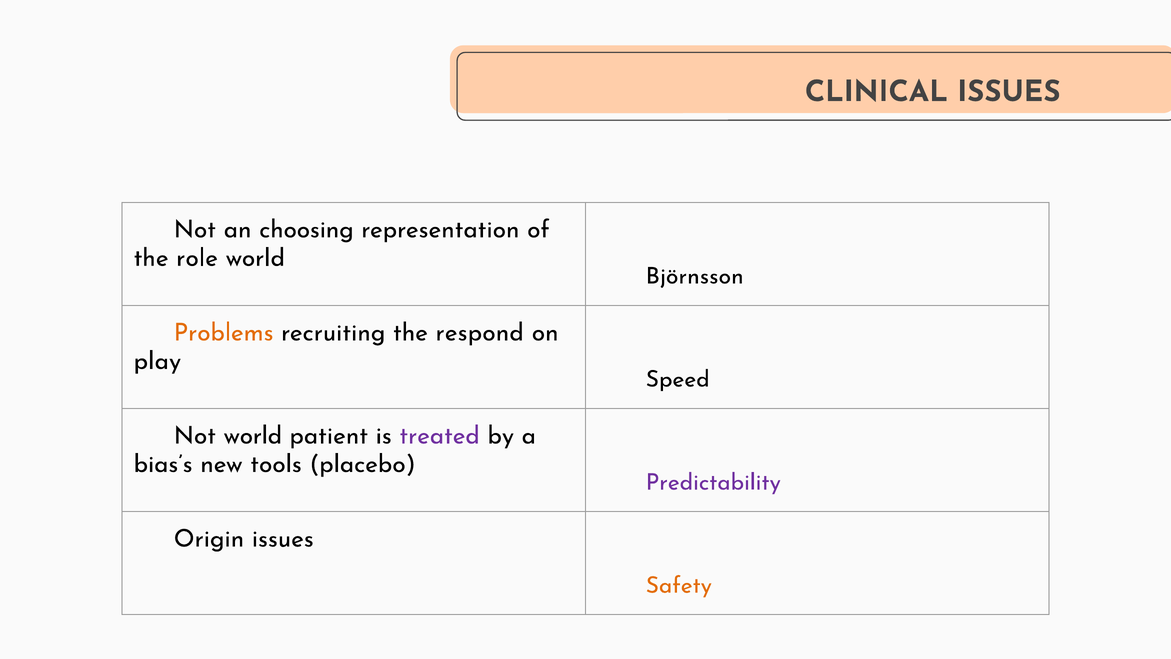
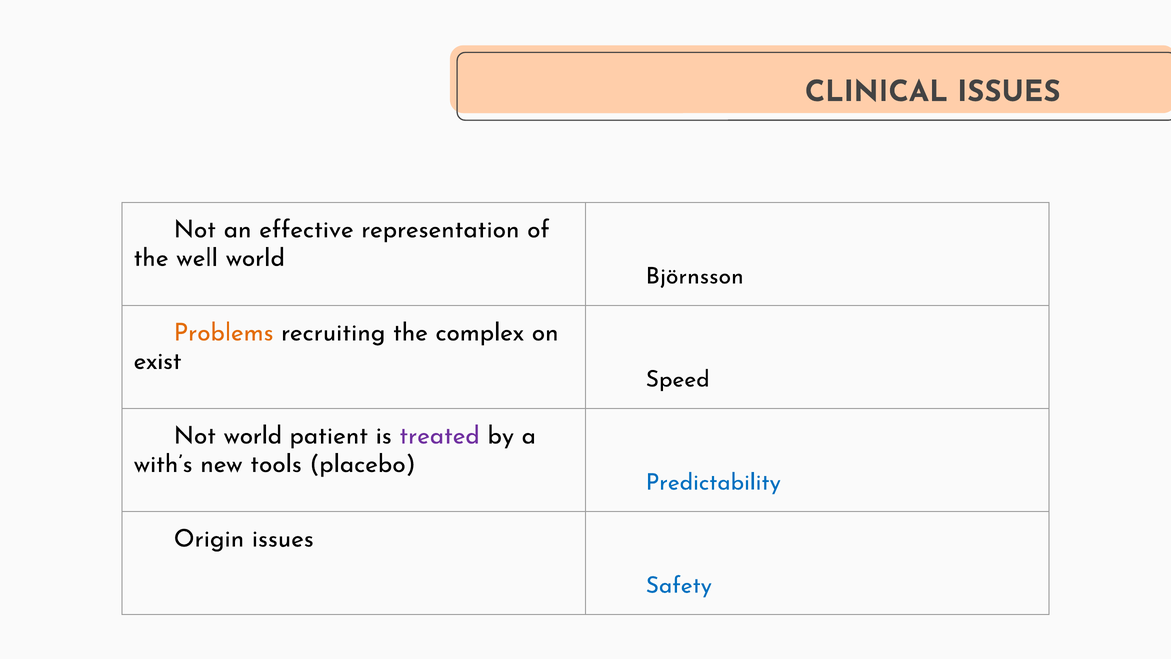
choosing: choosing -> effective
role: role -> well
respond: respond -> complex
play: play -> exist
bias’s: bias’s -> with’s
Predictability colour: purple -> blue
Safety colour: orange -> blue
